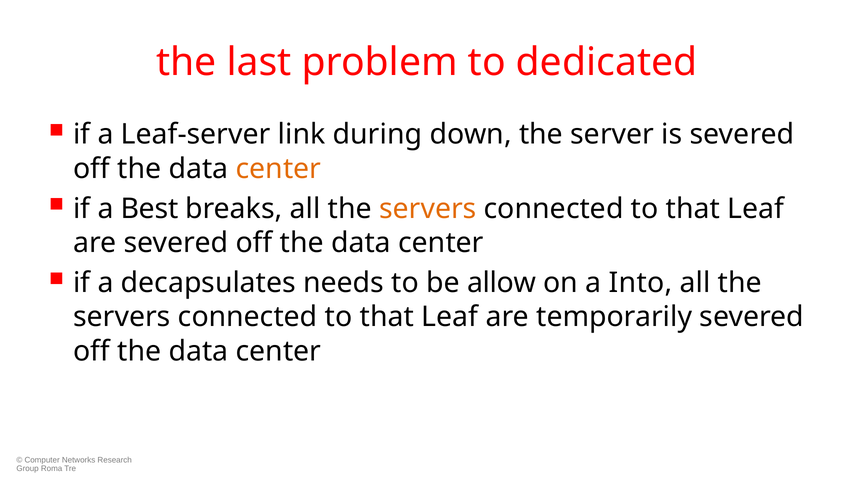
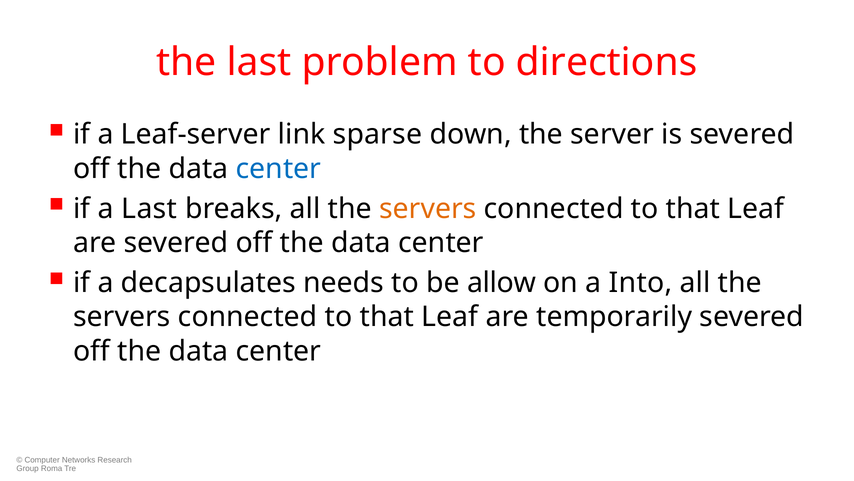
dedicated: dedicated -> directions
during: during -> sparse
center at (278, 169) colour: orange -> blue
a Best: Best -> Last
